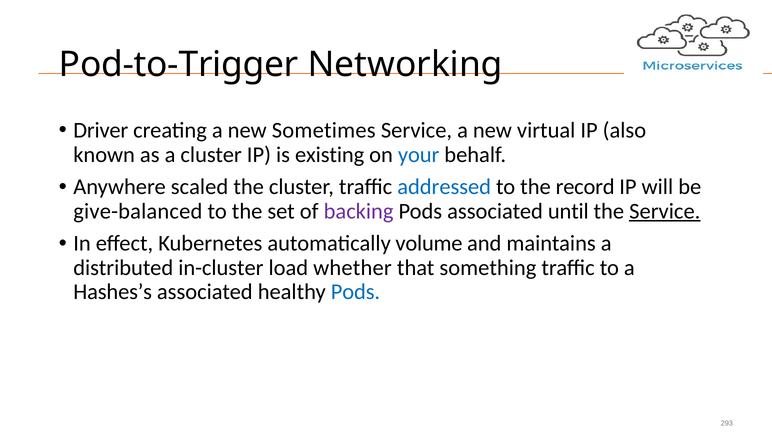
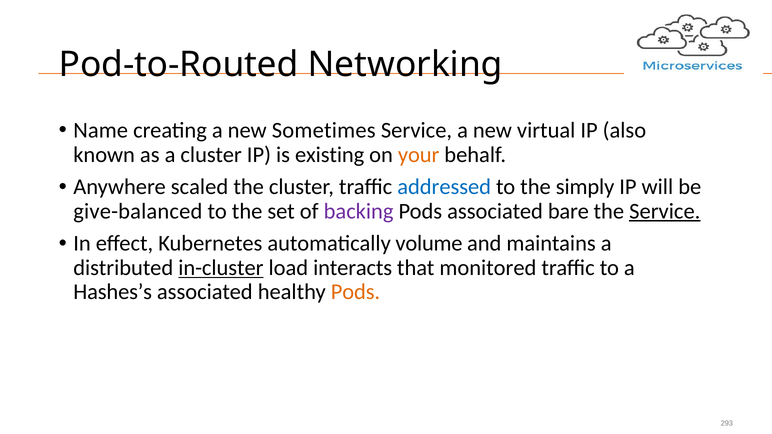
Pod-to-Trigger: Pod-to-Trigger -> Pod-to-Routed
Driver: Driver -> Name
your colour: blue -> orange
record: record -> simply
until: until -> bare
in-cluster underline: none -> present
whether: whether -> interacts
something: something -> monitored
Pods at (355, 292) colour: blue -> orange
